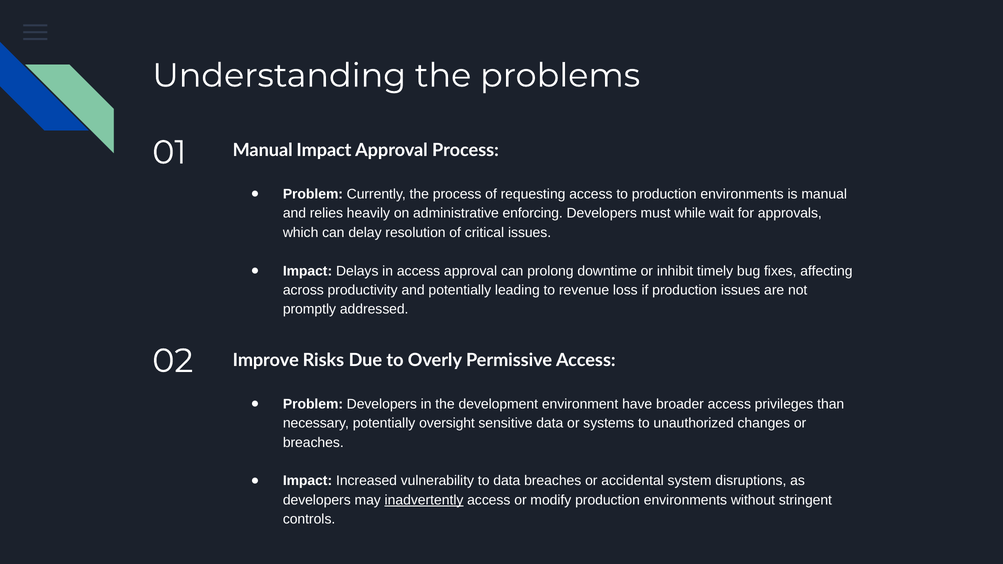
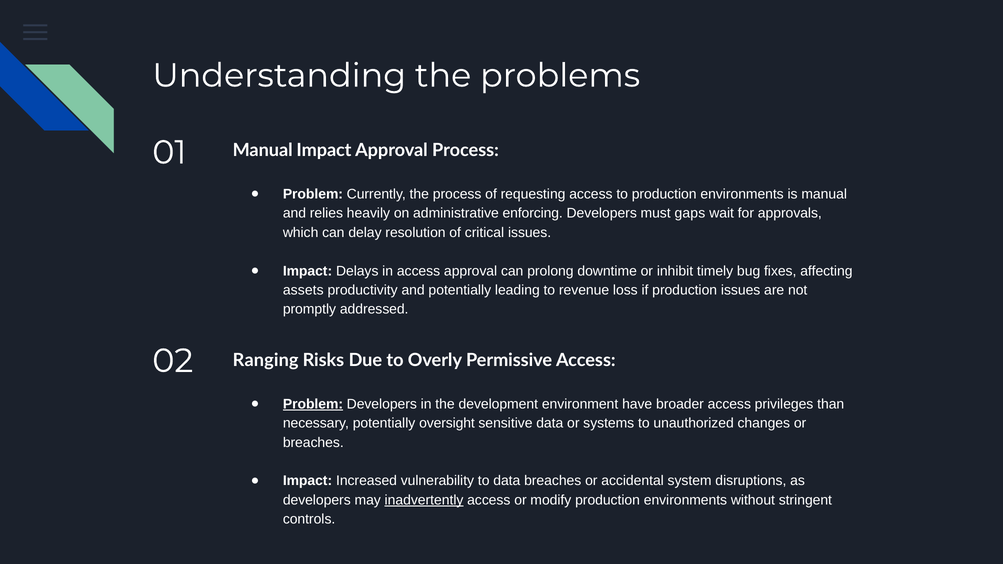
while: while -> gaps
across: across -> assets
Improve: Improve -> Ranging
Problem at (313, 404) underline: none -> present
